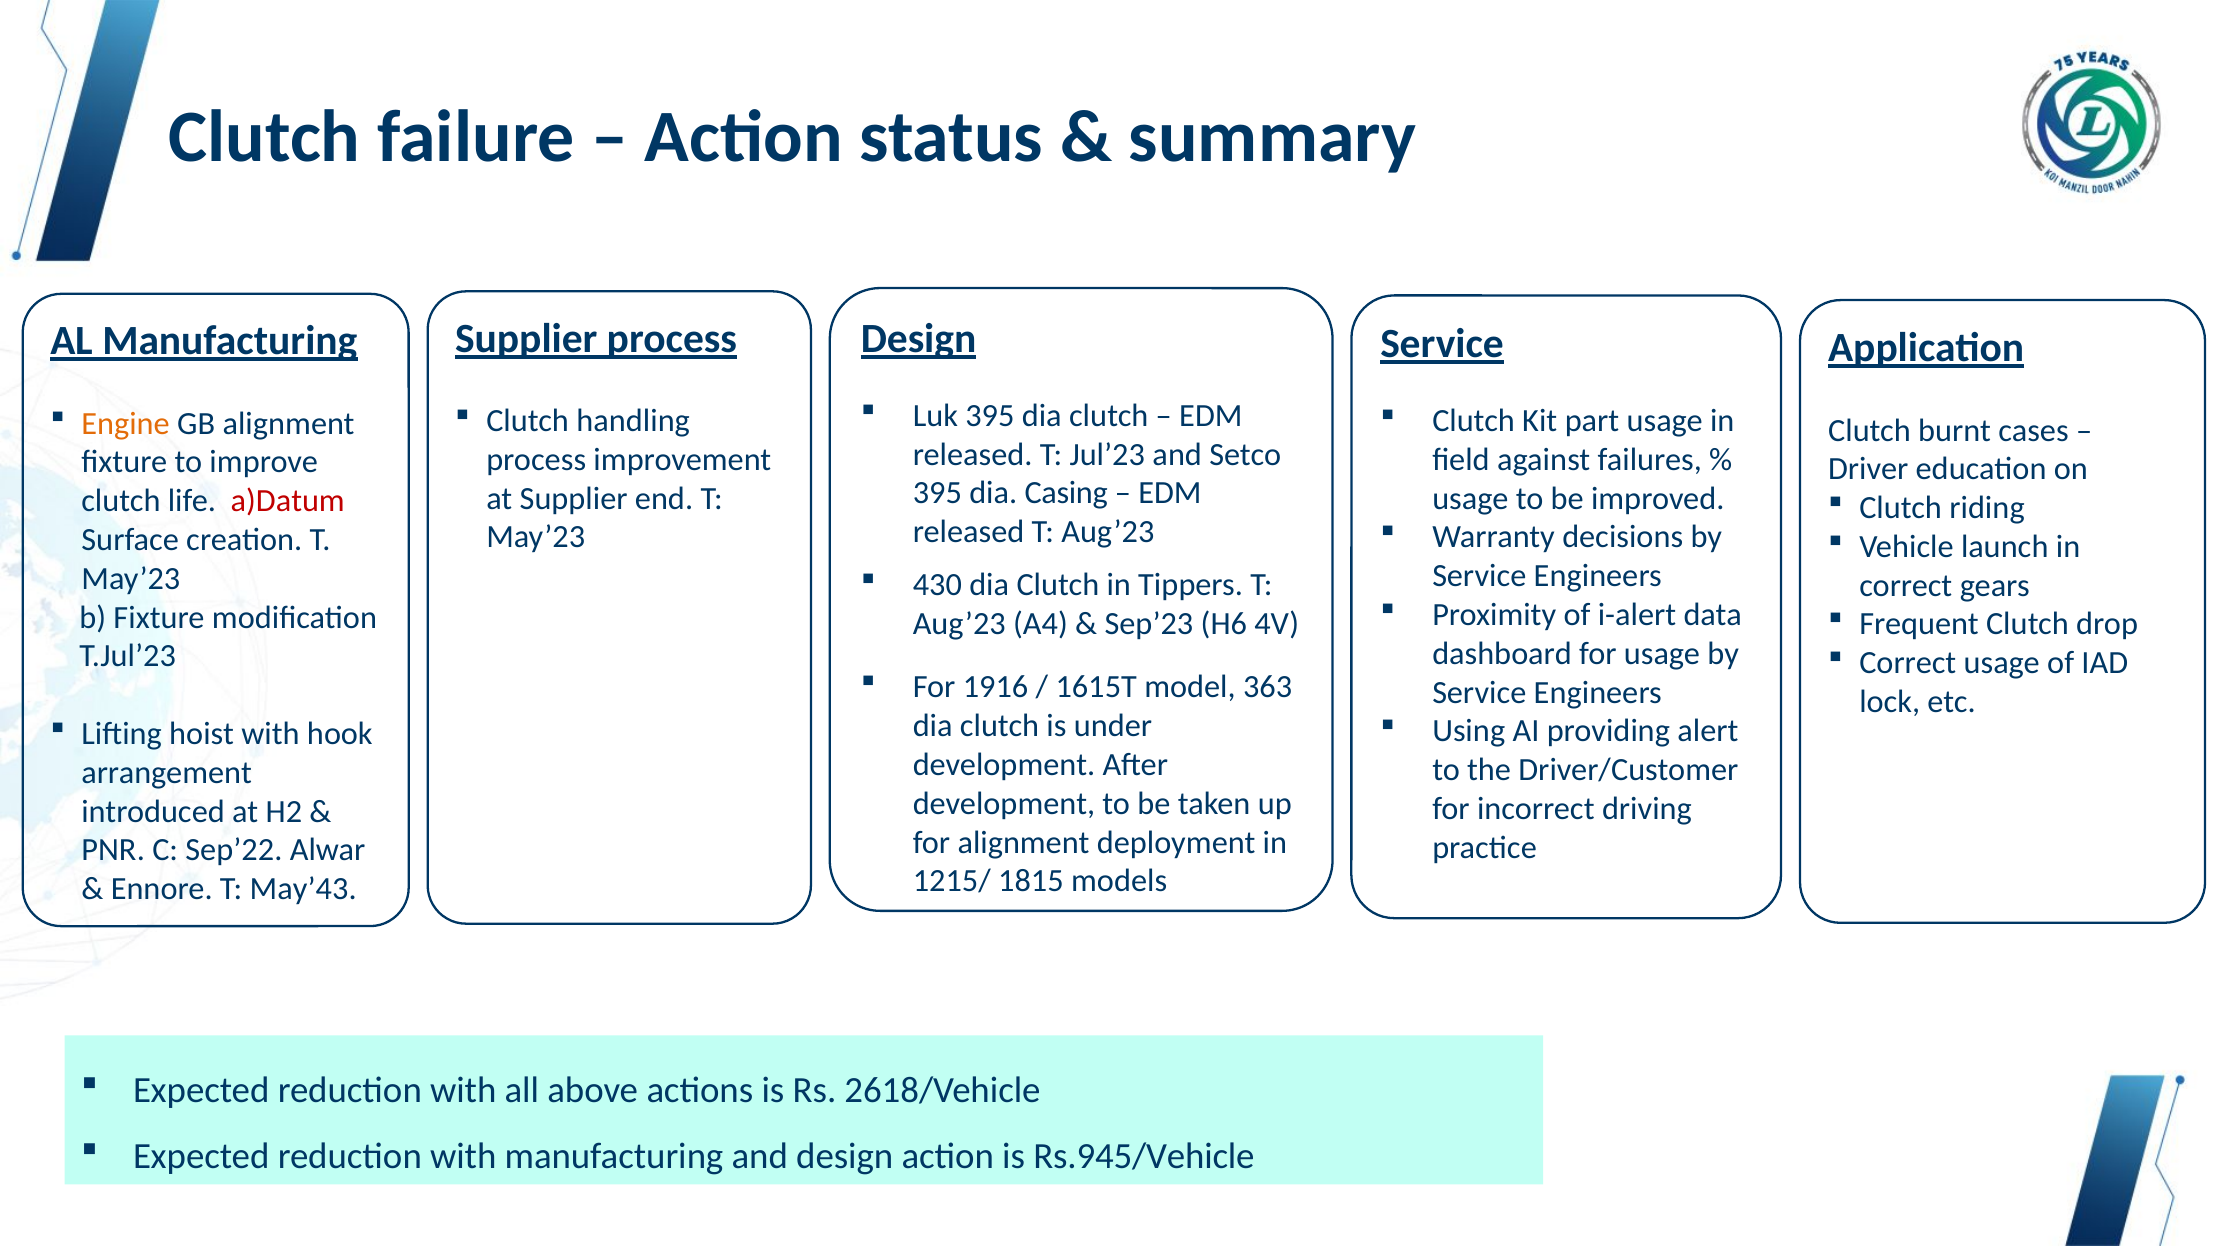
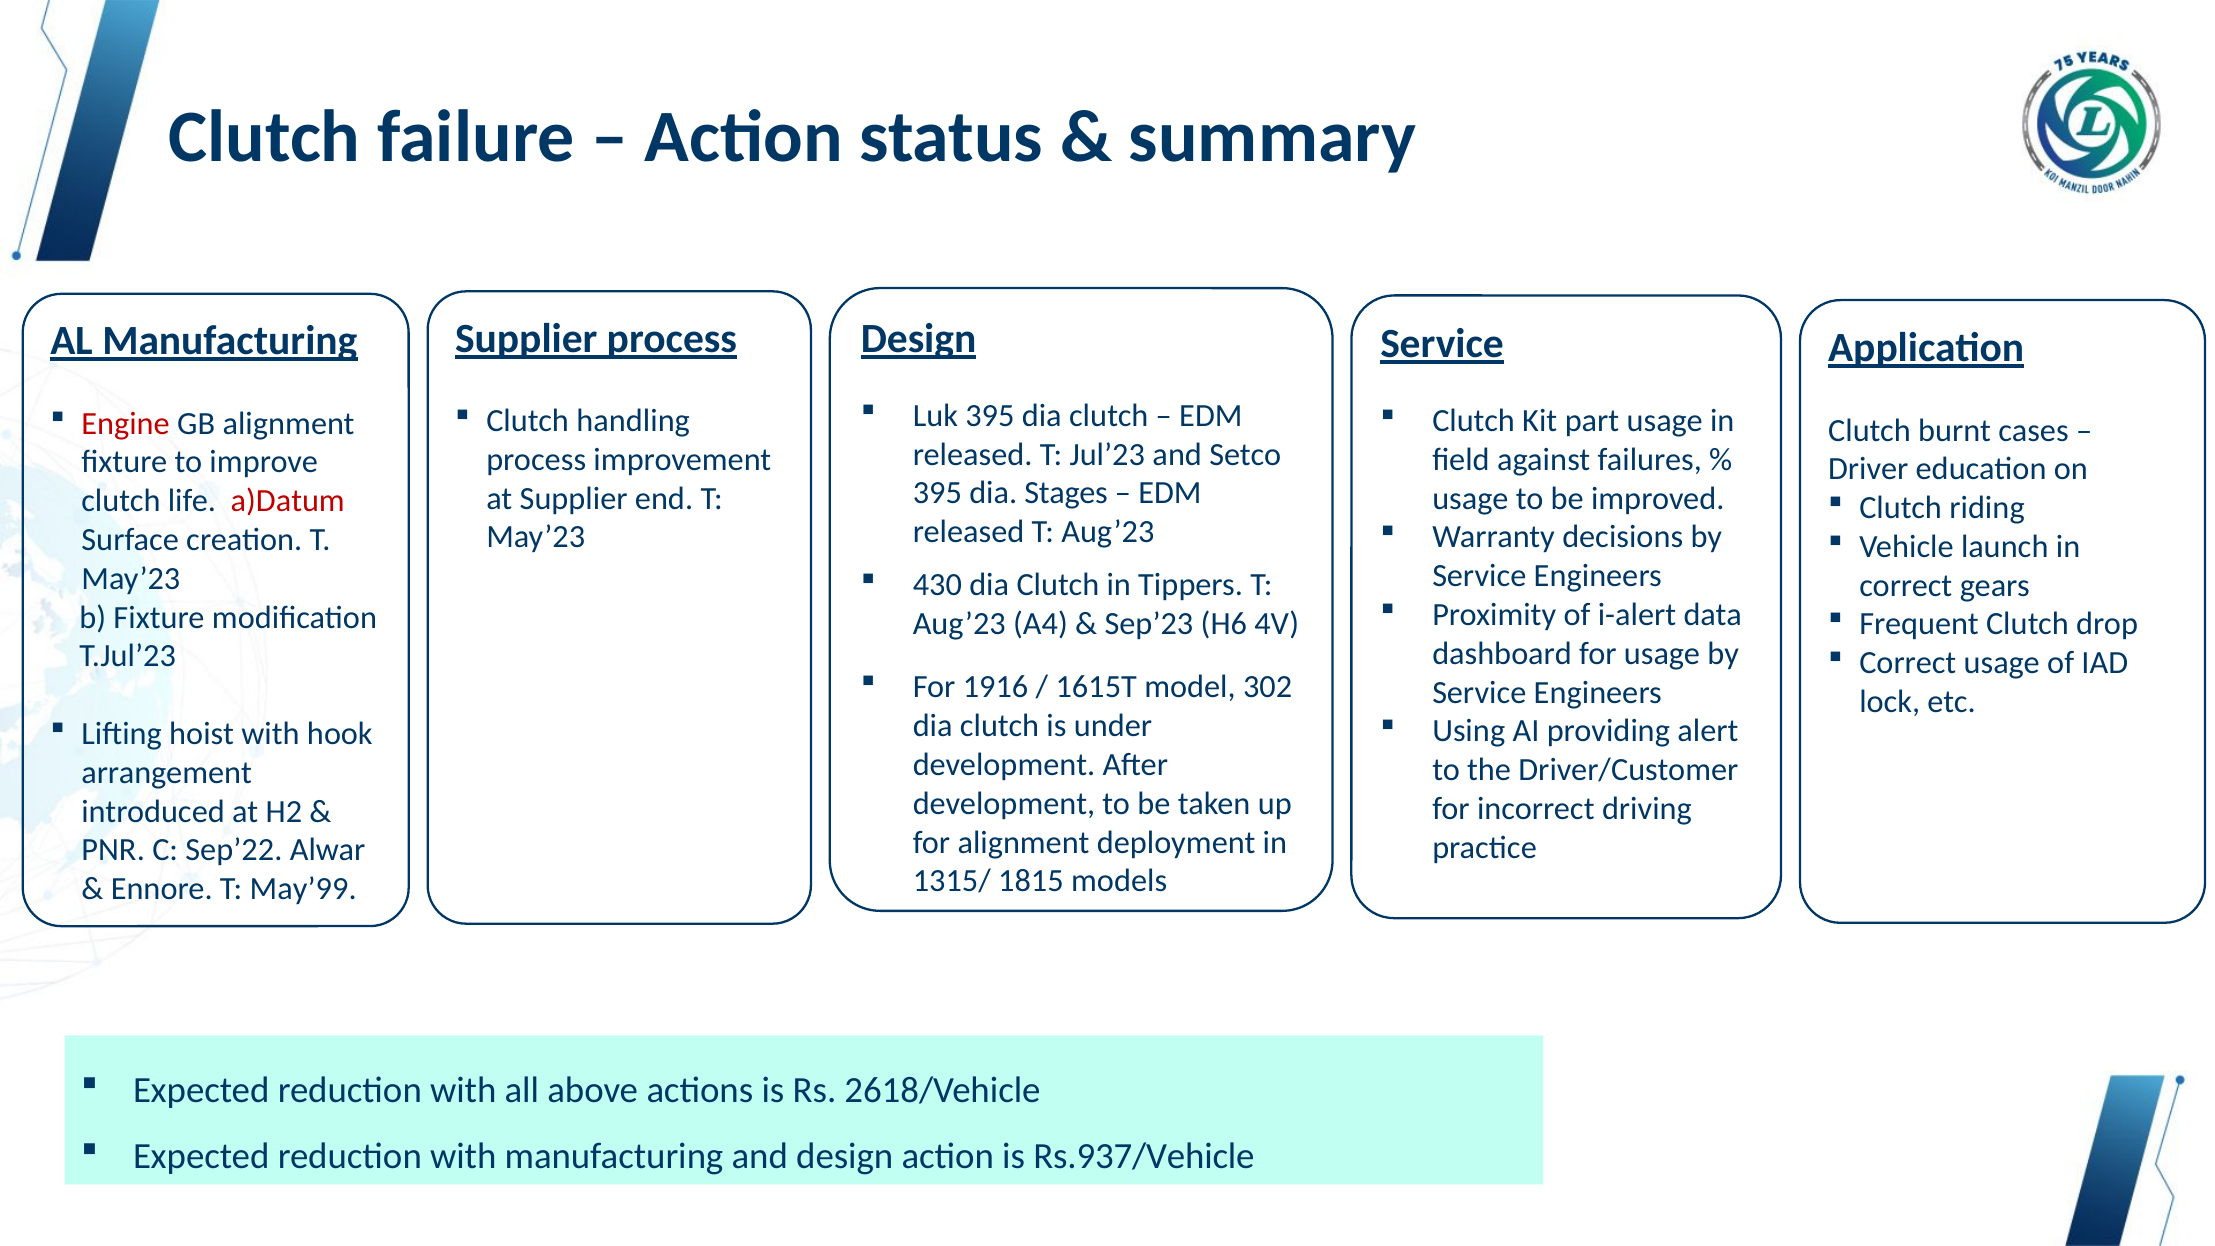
Engine colour: orange -> red
Casing: Casing -> Stages
363: 363 -> 302
1215/: 1215/ -> 1315/
May’43: May’43 -> May’99
Rs.945/Vehicle: Rs.945/Vehicle -> Rs.937/Vehicle
